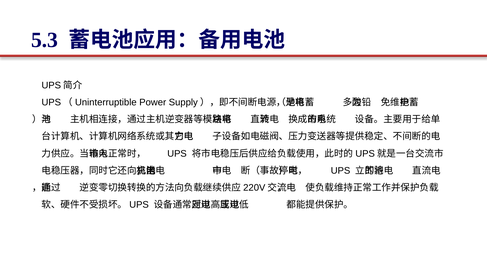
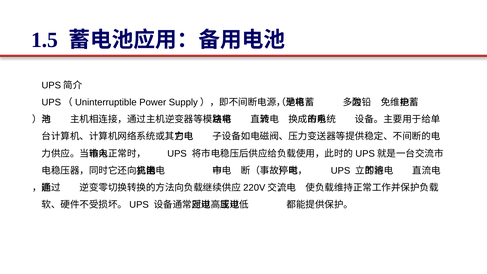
5.3: 5.3 -> 1.5
